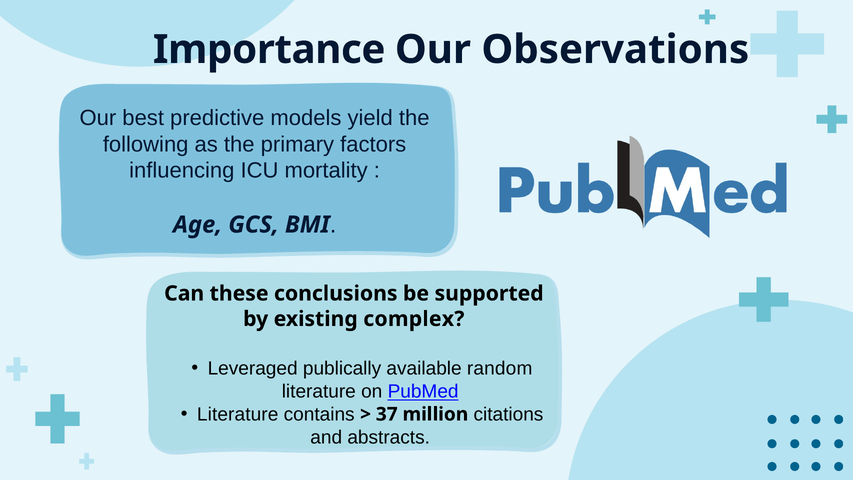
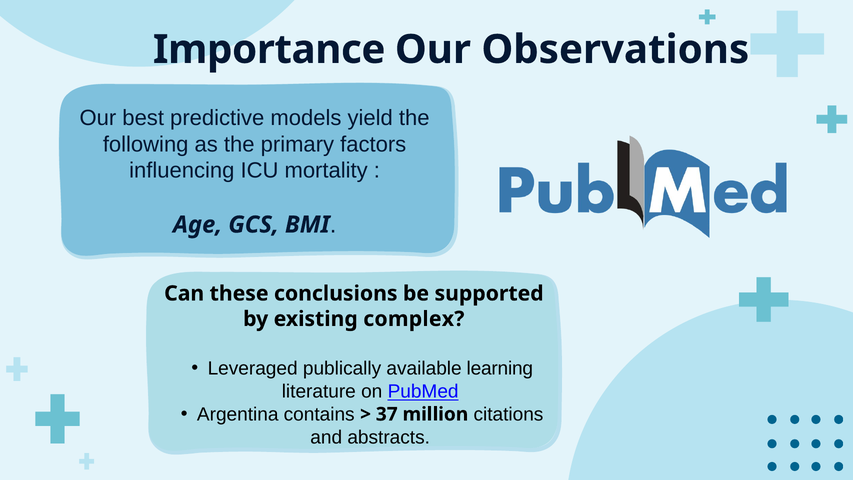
random: random -> learning
Literature at (238, 414): Literature -> Argentina
